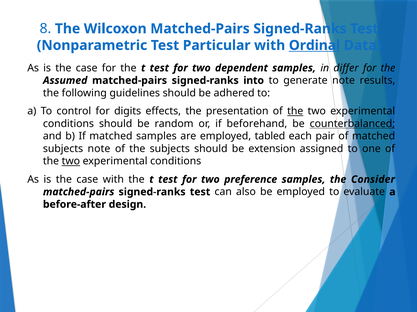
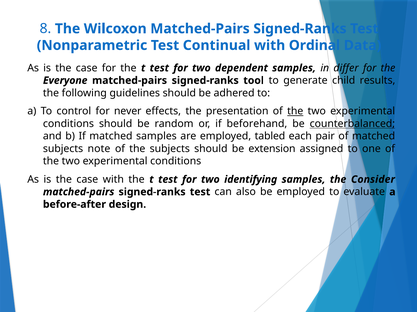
Particular: Particular -> Continual
Ordinal underline: present -> none
Assumed: Assumed -> Everyone
into: into -> tool
generate note: note -> child
digits: digits -> never
two at (71, 162) underline: present -> none
preference: preference -> identifying
